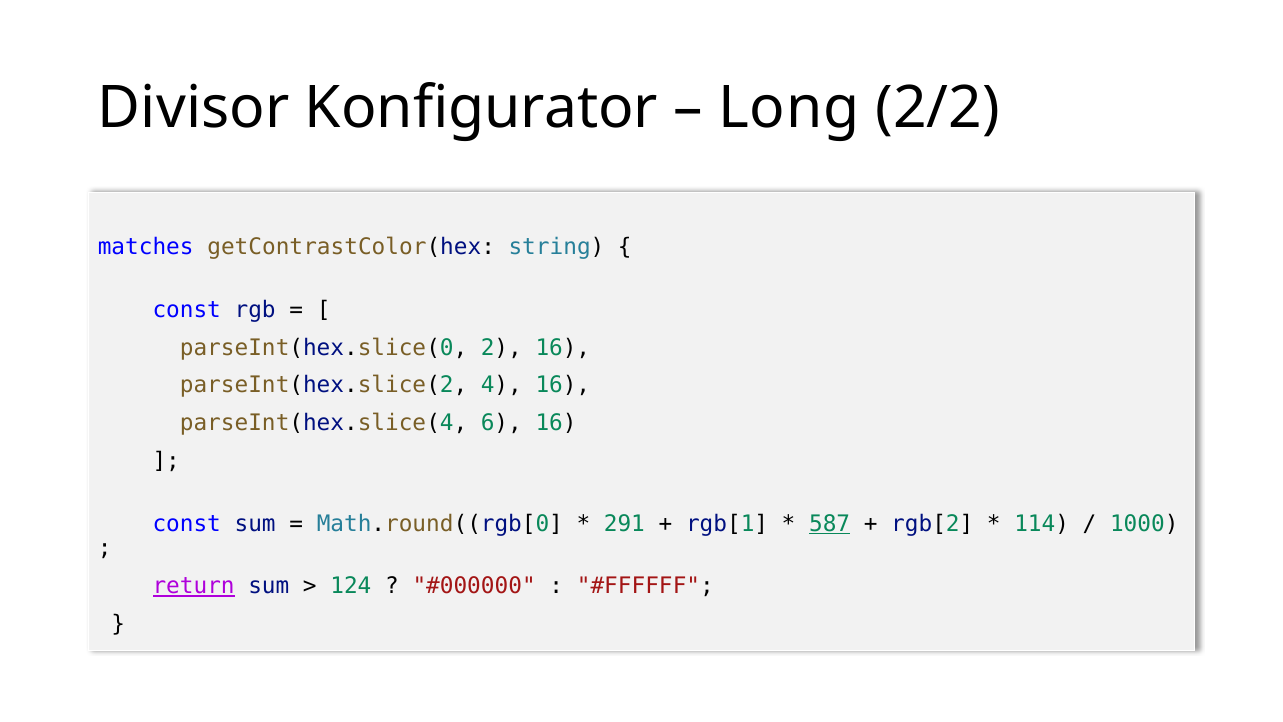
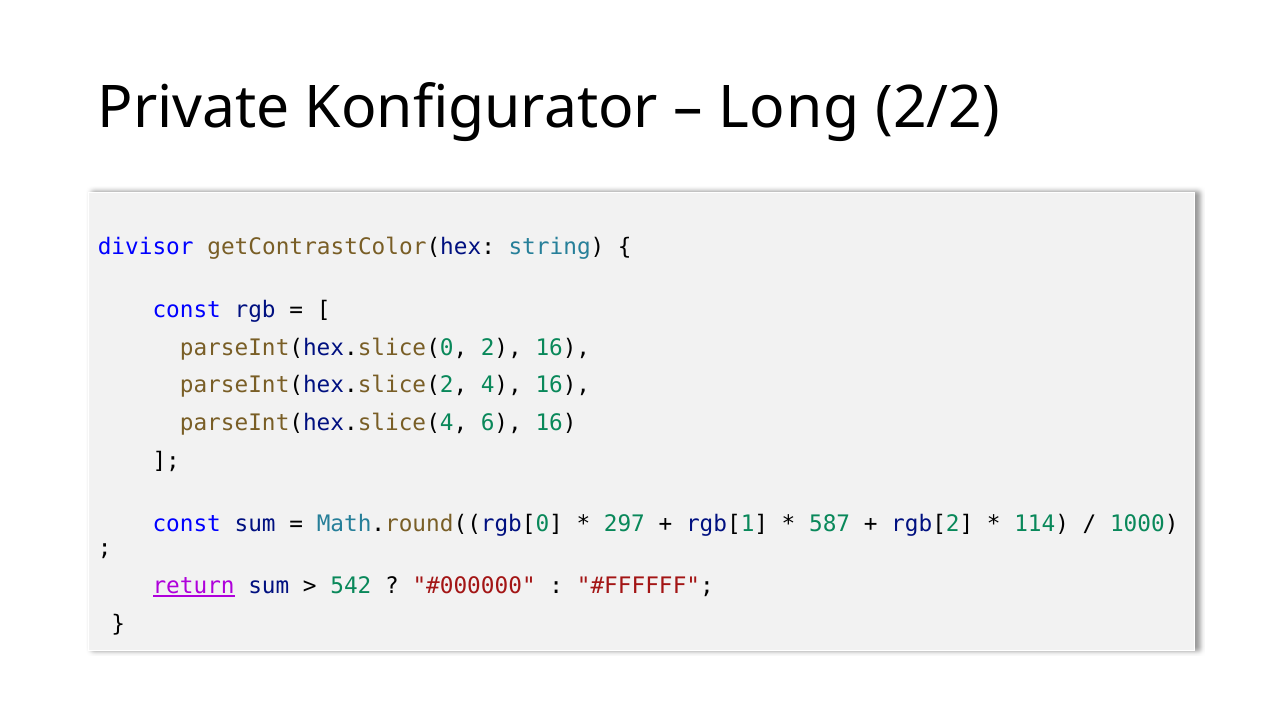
Divisor: Divisor -> Private
matches: matches -> divisor
291: 291 -> 297
587 underline: present -> none
124: 124 -> 542
